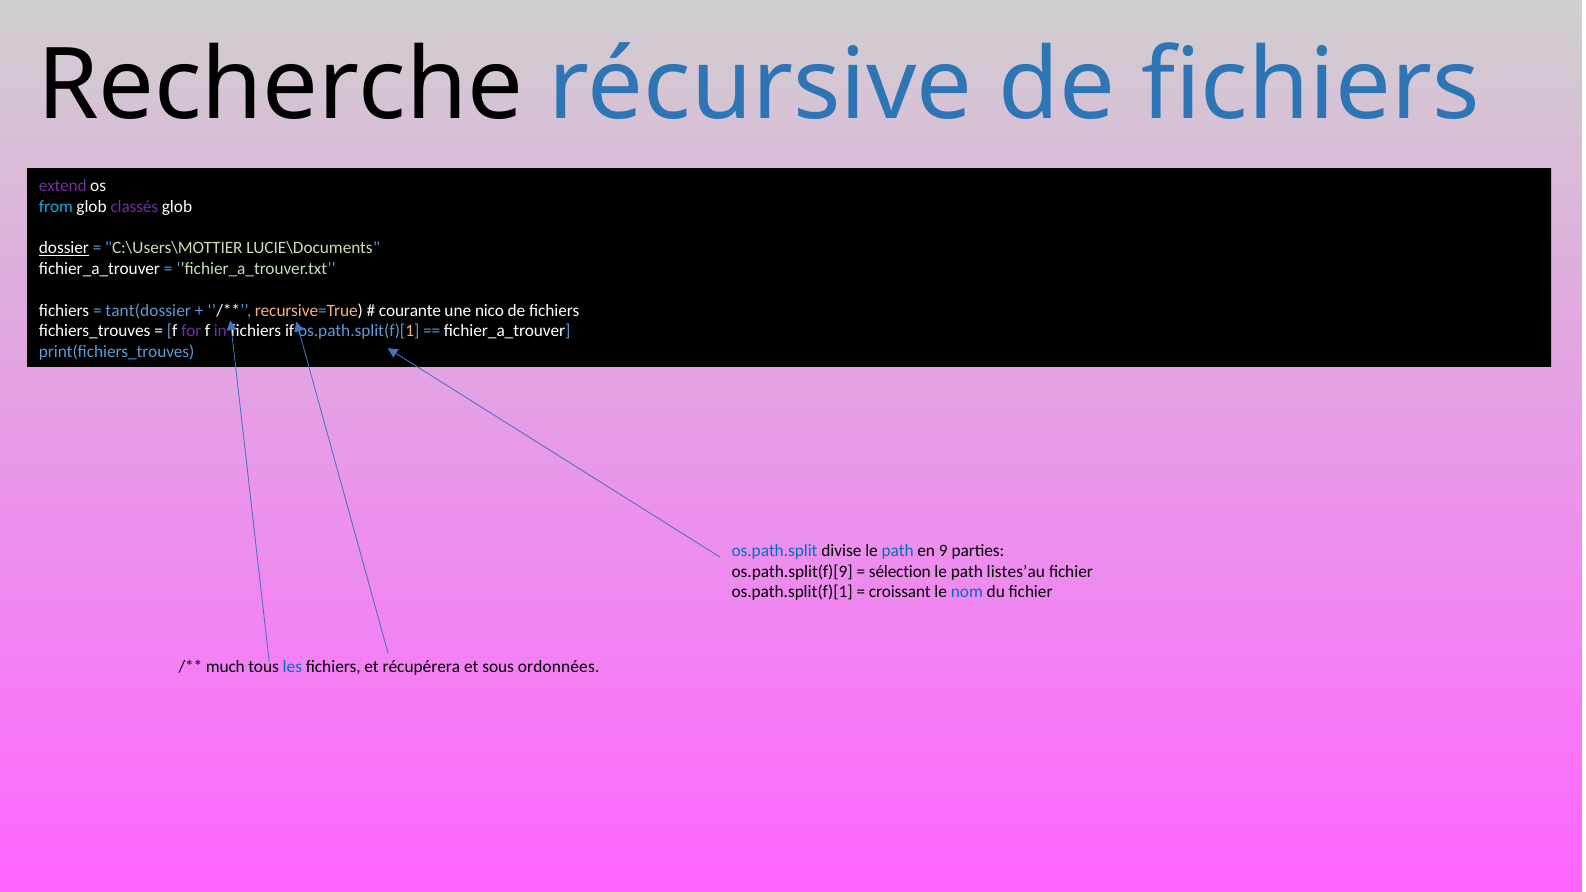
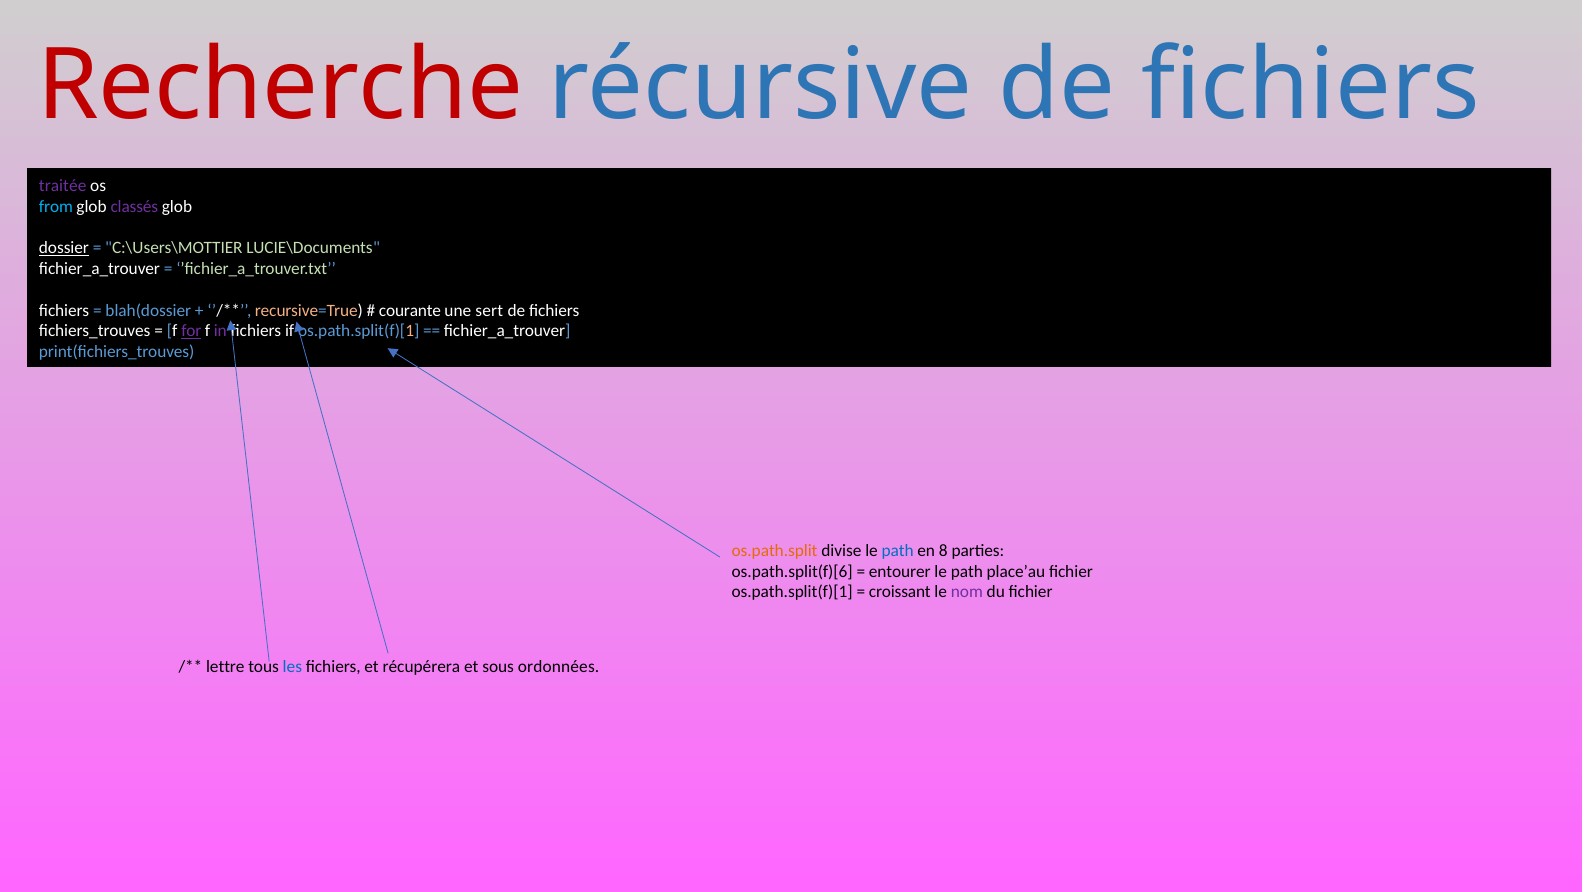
Recherche colour: black -> red
extend: extend -> traitée
tant(dossier: tant(dossier -> blah(dossier
nico: nico -> sert
for underline: none -> present
os.path.split colour: blue -> orange
9: 9 -> 8
os.path.split(f)[9: os.path.split(f)[9 -> os.path.split(f)[6
sélection: sélection -> entourer
listes’au: listes’au -> place’au
nom colour: blue -> purple
much: much -> lettre
